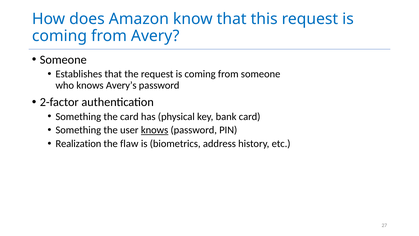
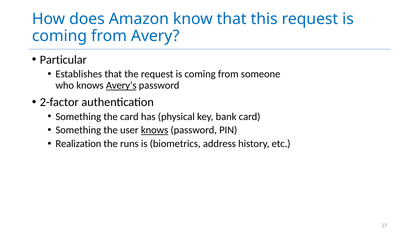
Someone at (63, 60): Someone -> Particular
Avery’s underline: none -> present
flaw: flaw -> runs
